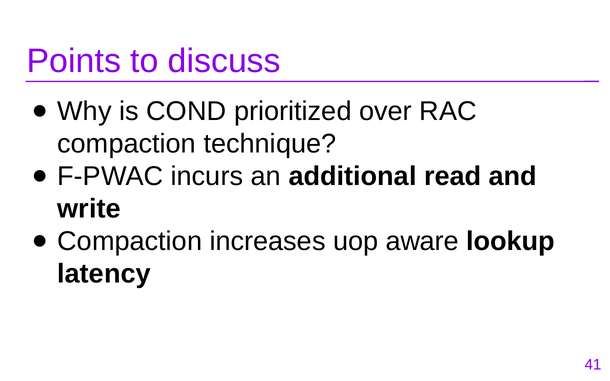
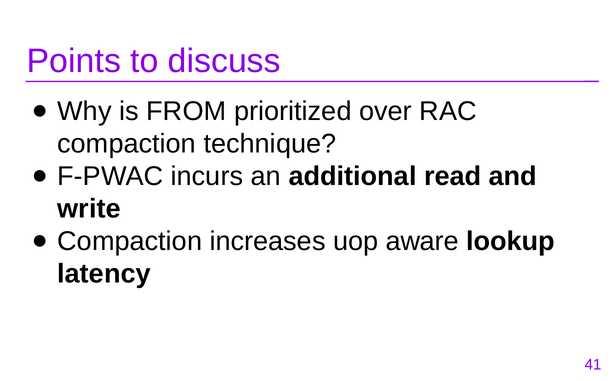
COND: COND -> FROM
